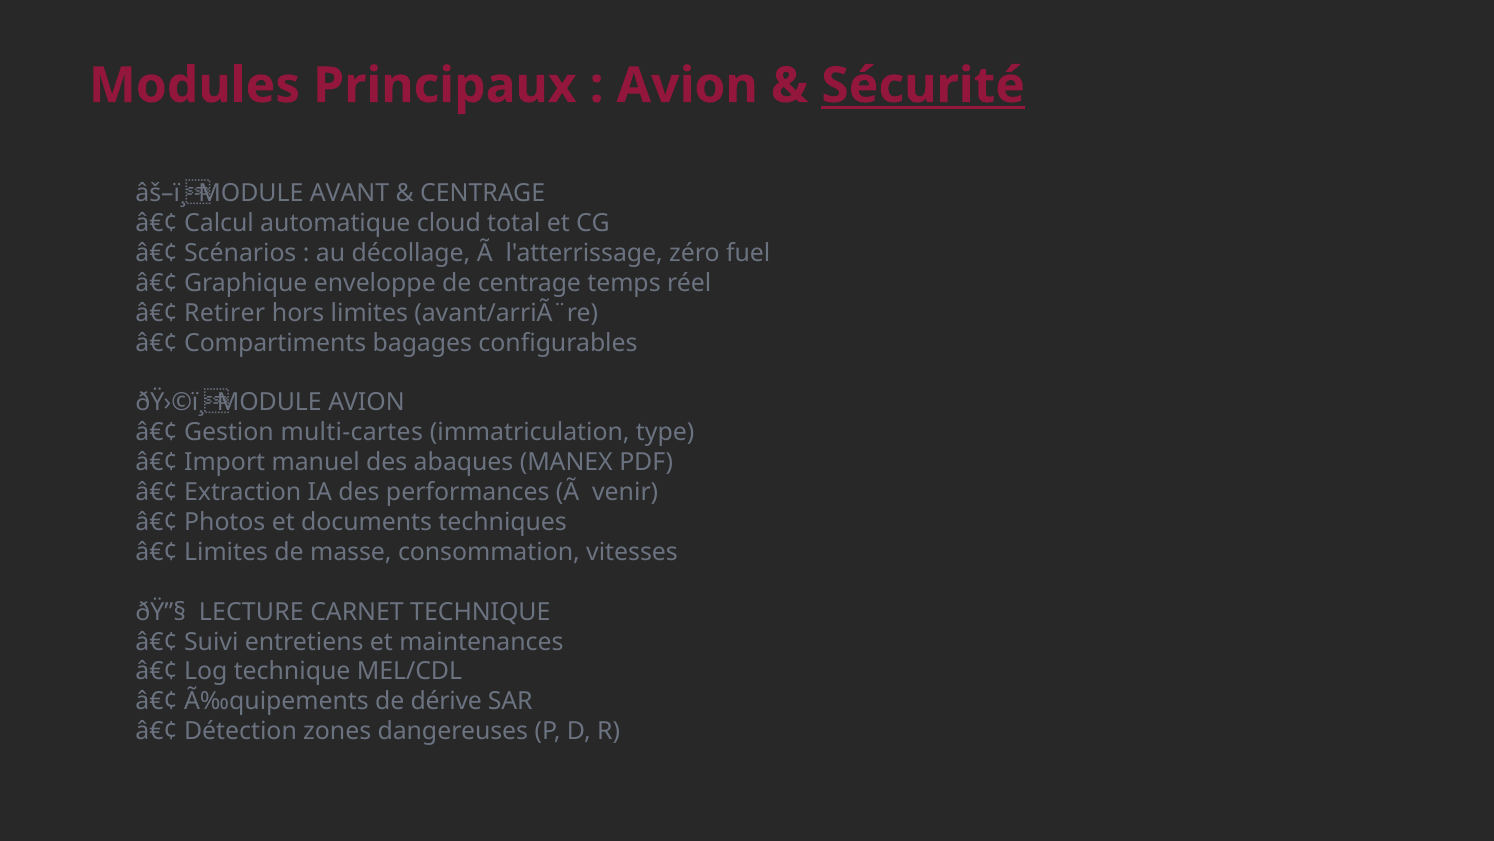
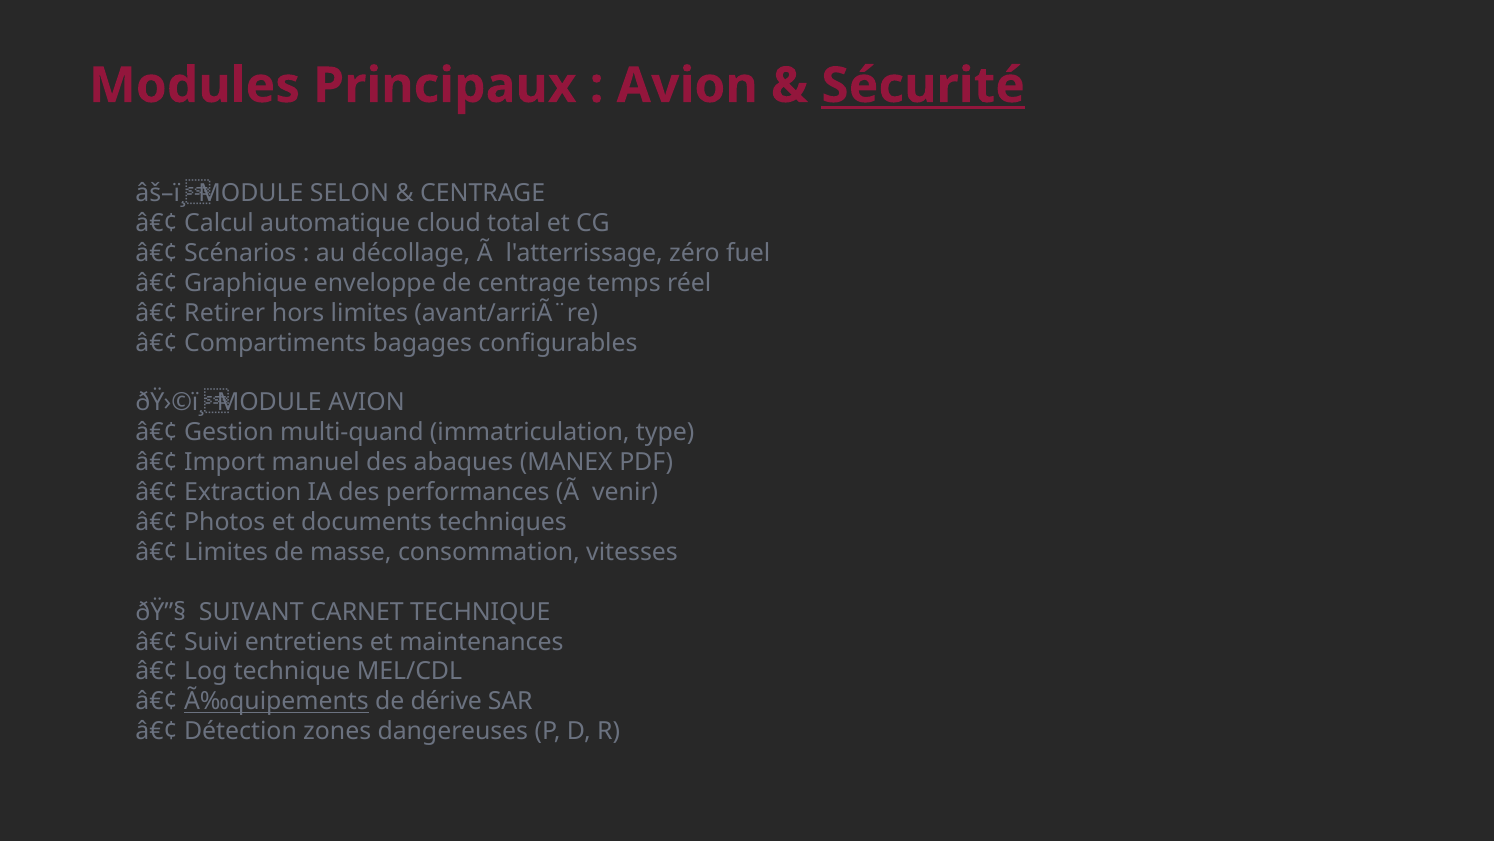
AVANT: AVANT -> SELON
multi-cartes: multi-cartes -> multi-quand
LECTURE: LECTURE -> SUIVANT
Ã‰quipements underline: none -> present
